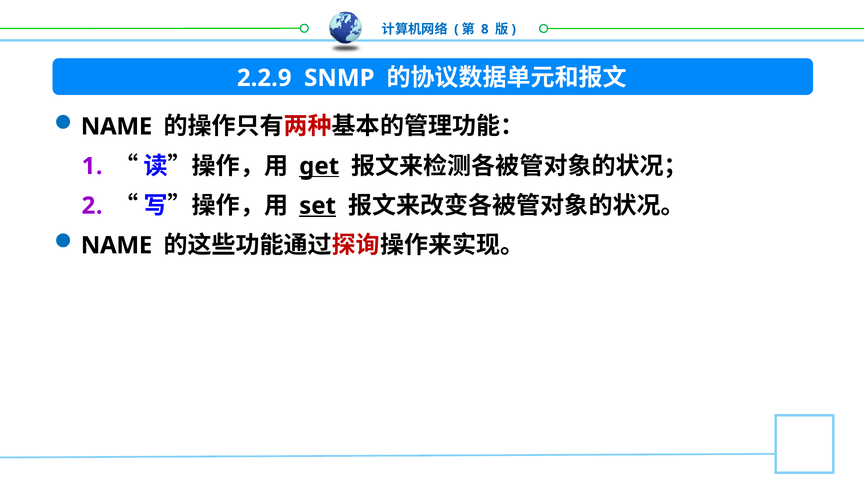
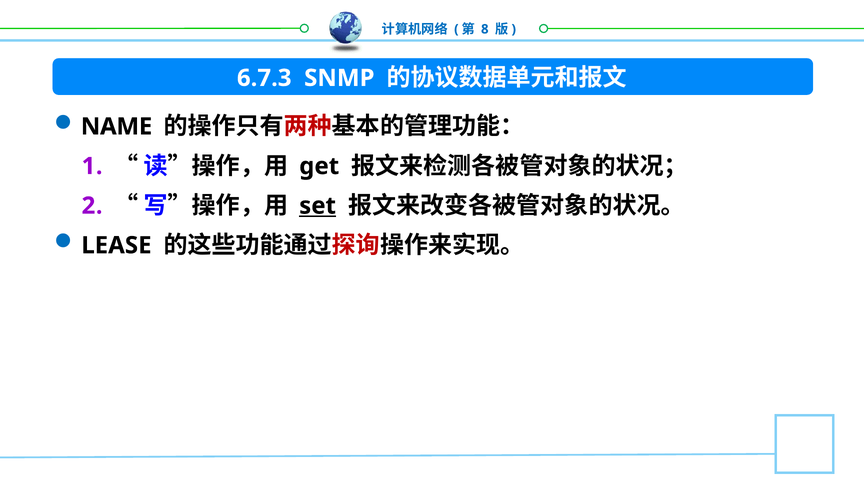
2.2.9: 2.2.9 -> 6.7.3
get underline: present -> none
NAME at (117, 245): NAME -> LEASE
